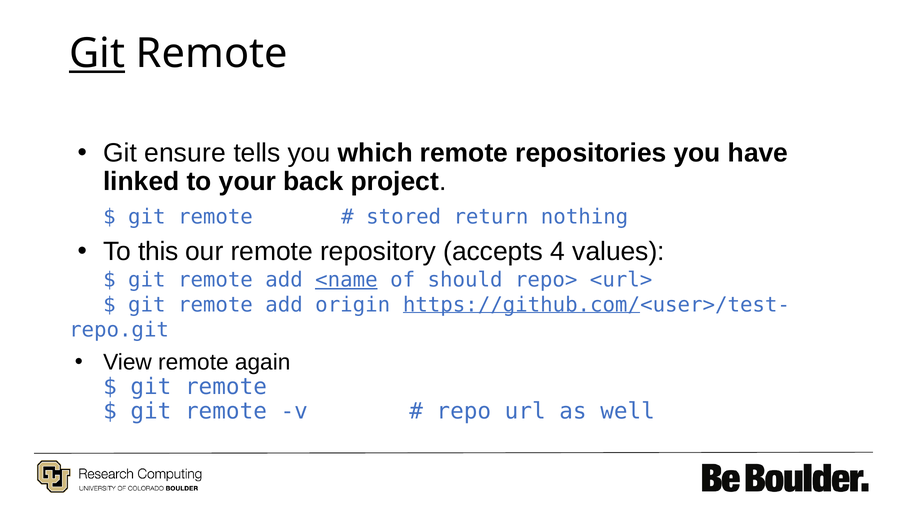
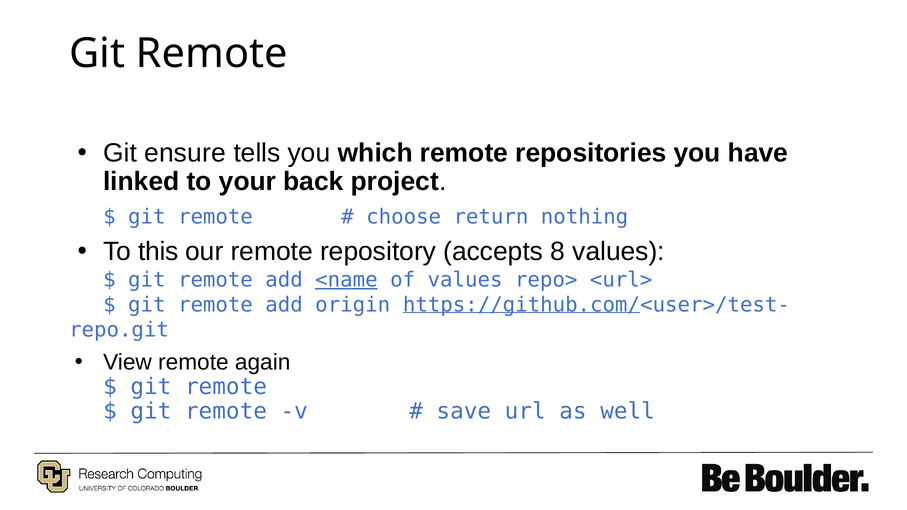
Git at (97, 54) underline: present -> none
stored: stored -> choose
4: 4 -> 8
of should: should -> values
repo: repo -> save
